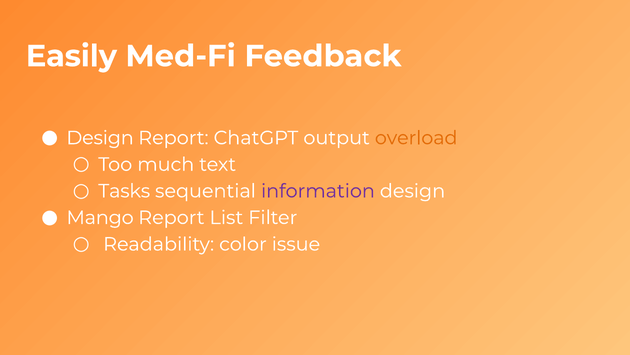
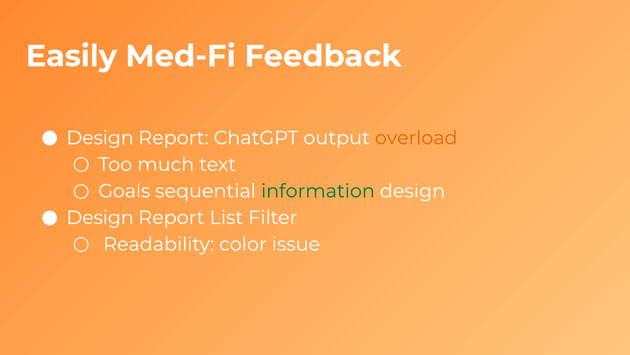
Tasks: Tasks -> Goals
information colour: purple -> green
Mango at (100, 217): Mango -> Design
